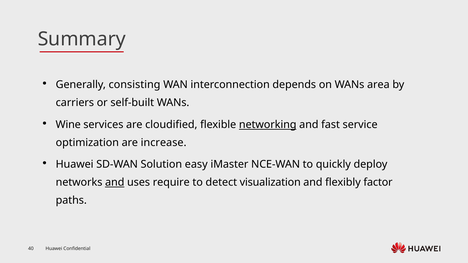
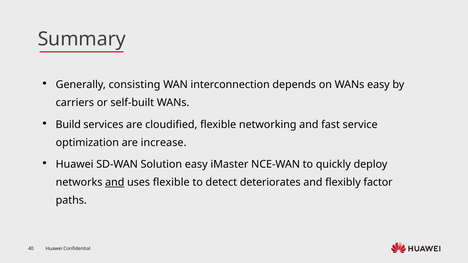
WANs area: area -> easy
Wine: Wine -> Build
networking underline: present -> none
uses require: require -> flexible
visualization: visualization -> deteriorates
